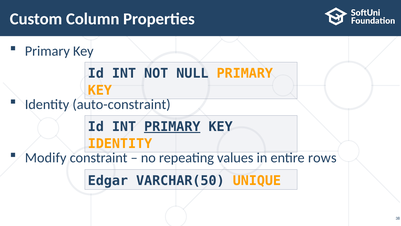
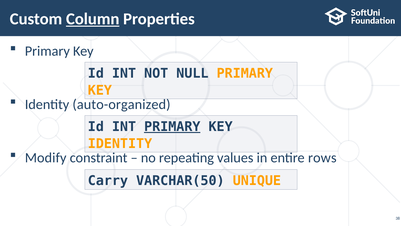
Column underline: none -> present
auto-constraint: auto-constraint -> auto-organized
Edgar: Edgar -> Carry
